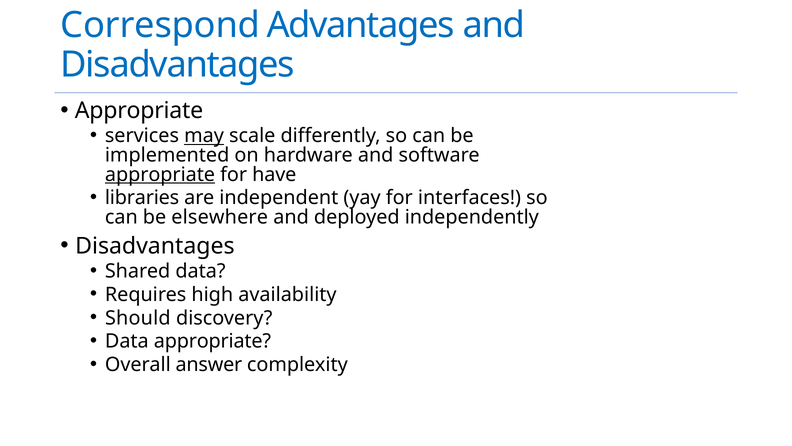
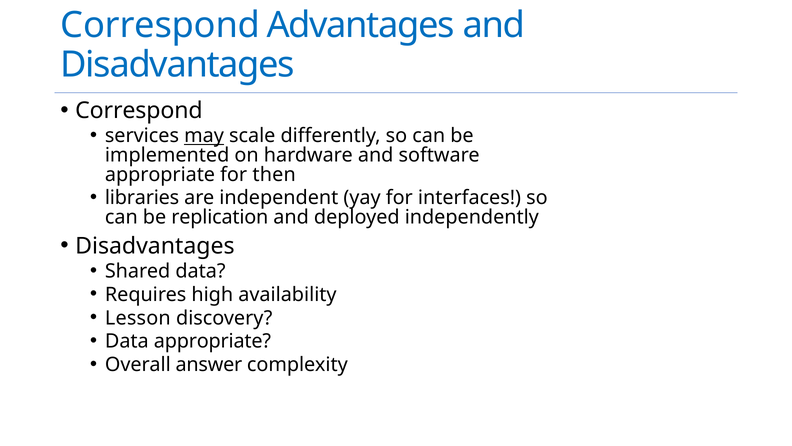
Appropriate at (139, 111): Appropriate -> Correspond
appropriate at (160, 174) underline: present -> none
have: have -> then
elsewhere: elsewhere -> replication
Should: Should -> Lesson
